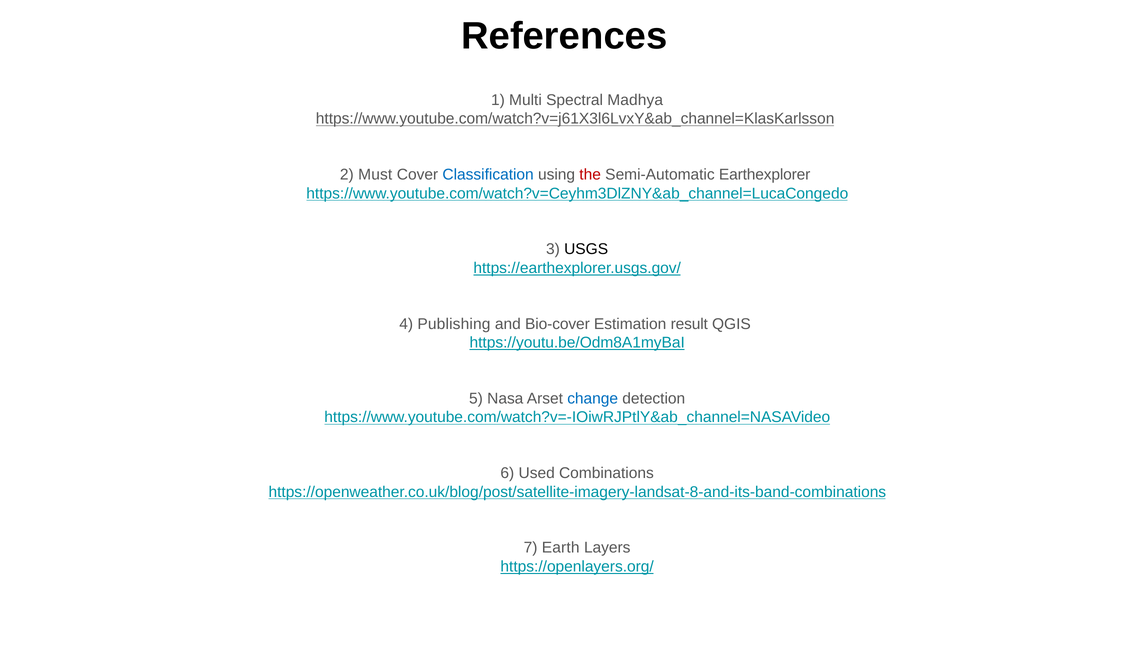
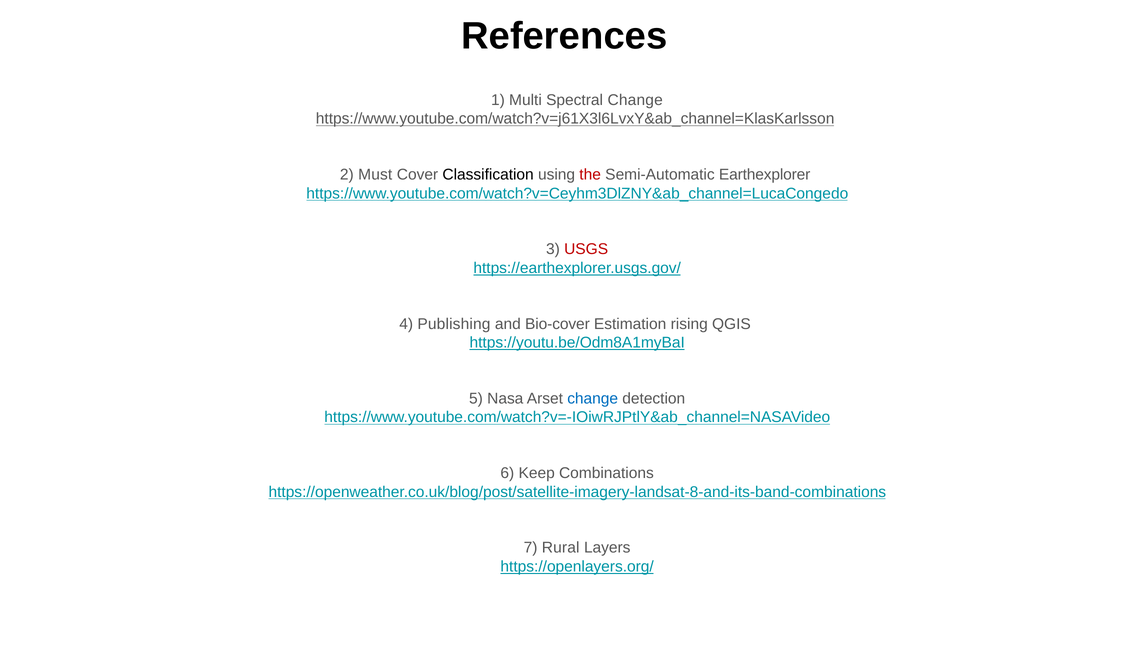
Spectral Madhya: Madhya -> Change
Classification colour: blue -> black
USGS colour: black -> red
result: result -> rising
Used: Used -> Keep
Earth: Earth -> Rural
